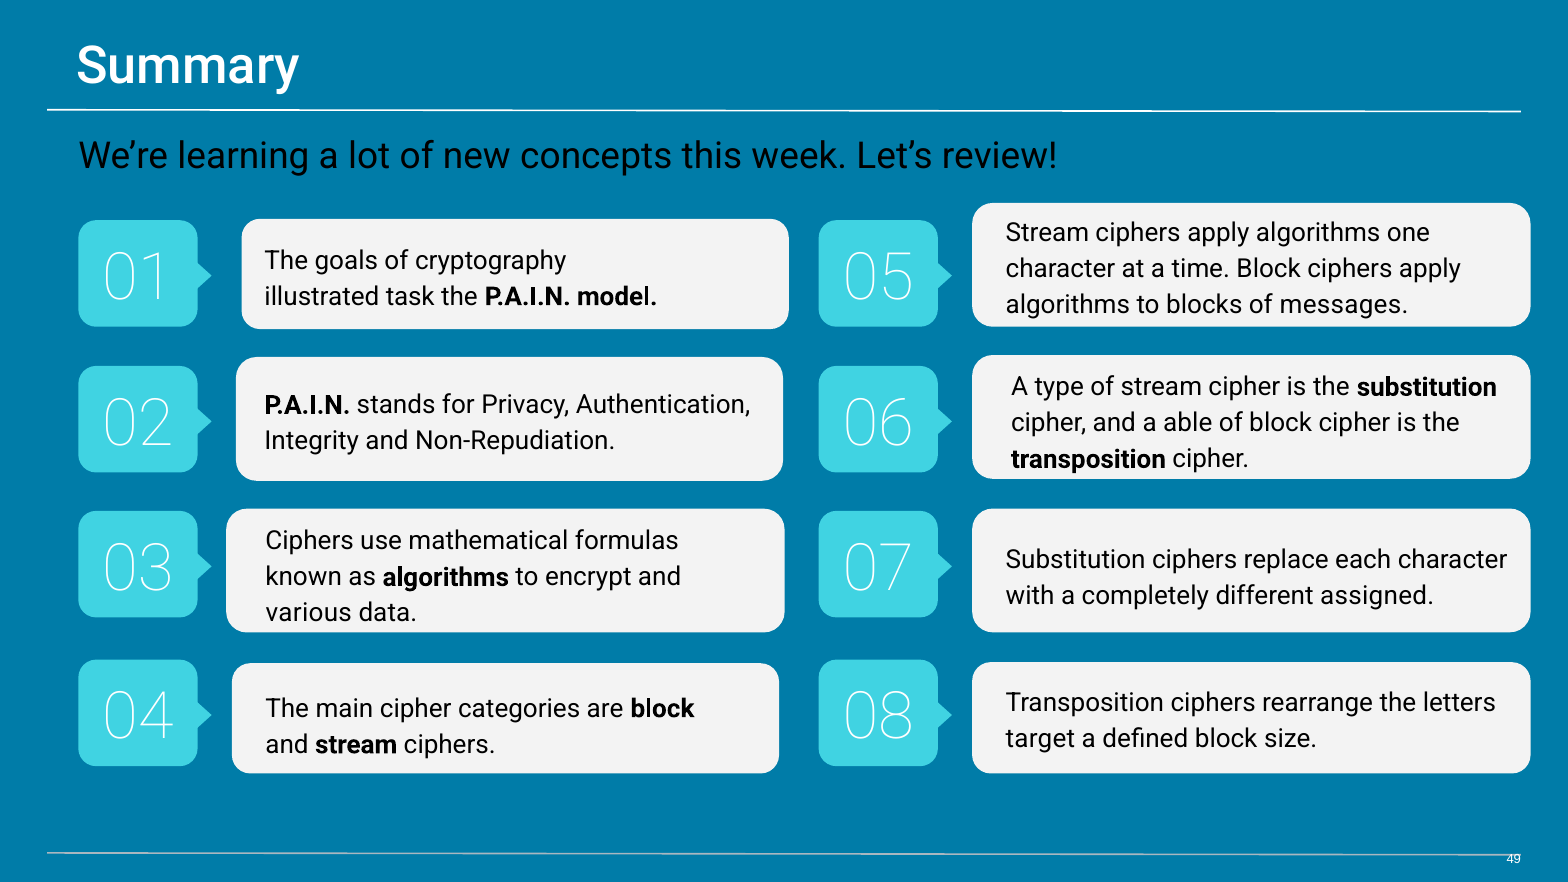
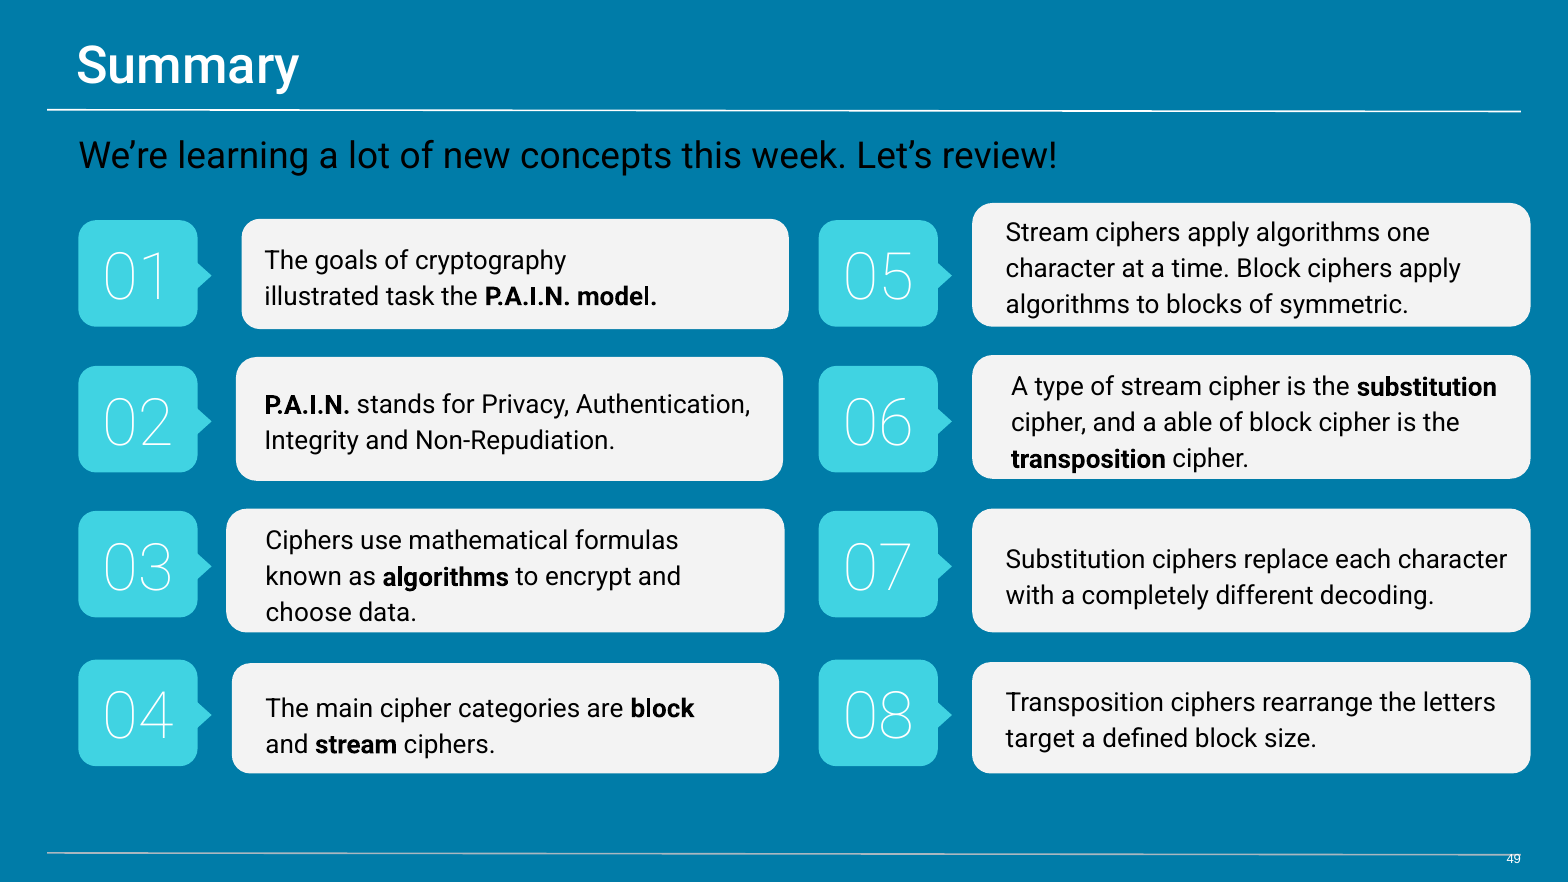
messages: messages -> symmetric
assigned: assigned -> decoding
various: various -> choose
